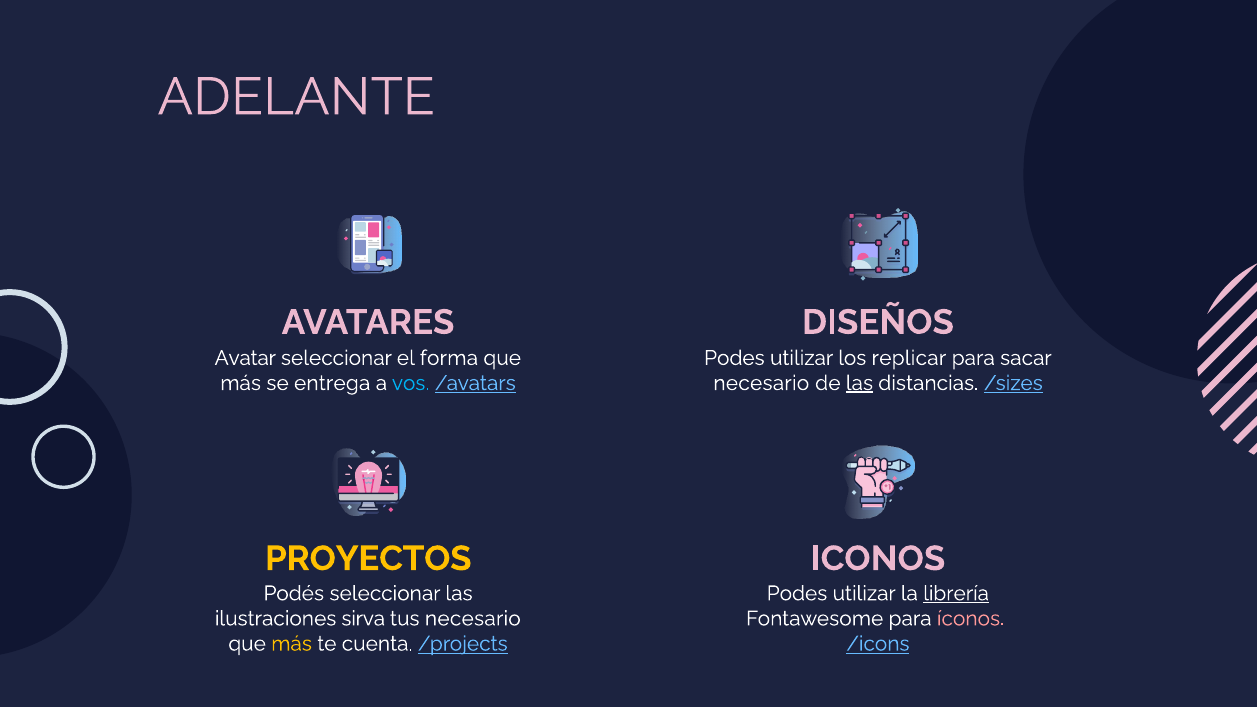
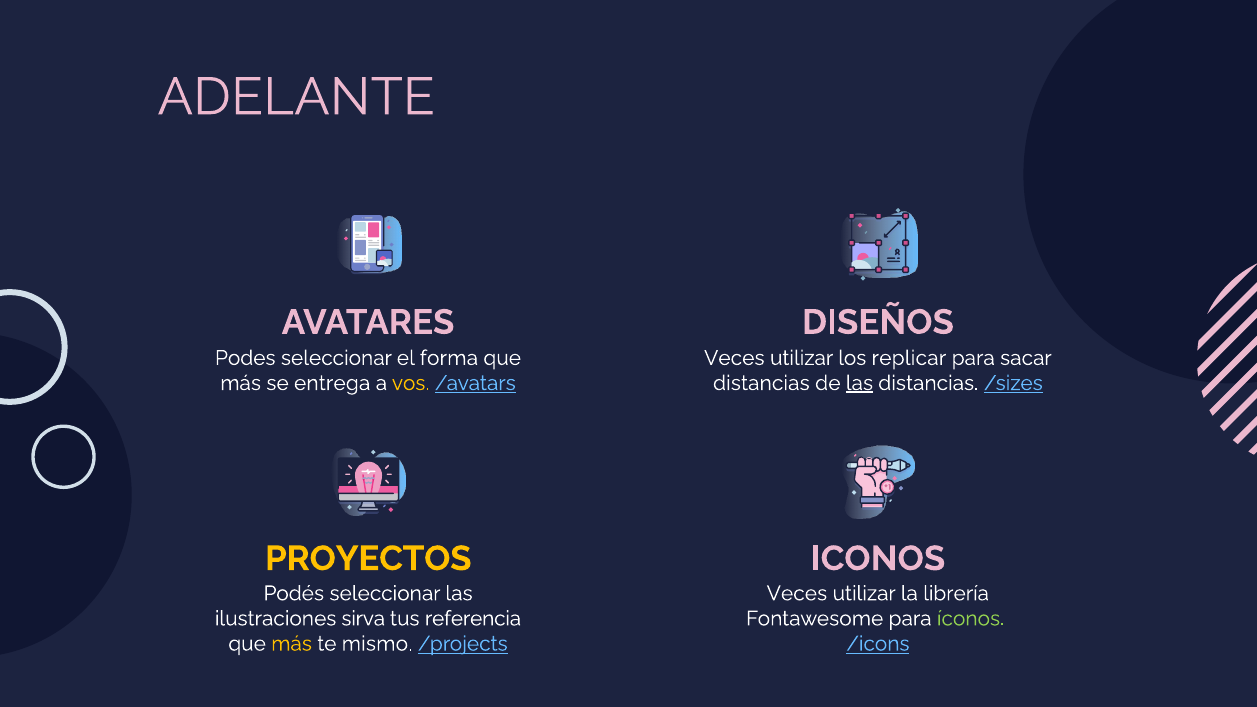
Avatar: Avatar -> Podes
Podes at (734, 358): Podes -> Veces
vos colour: light blue -> yellow
necesario at (761, 383): necesario -> distancias
Podes at (797, 593): Podes -> Veces
librería underline: present -> none
tus necesario: necesario -> referencia
íconos colour: pink -> light green
cuenta: cuenta -> mismo
